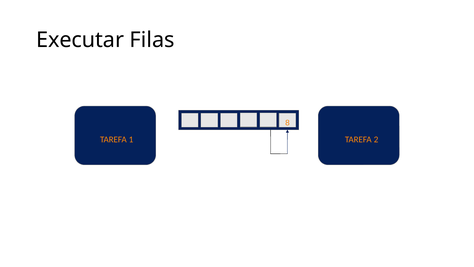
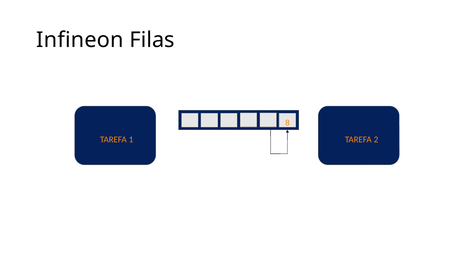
Executar: Executar -> Infineon
